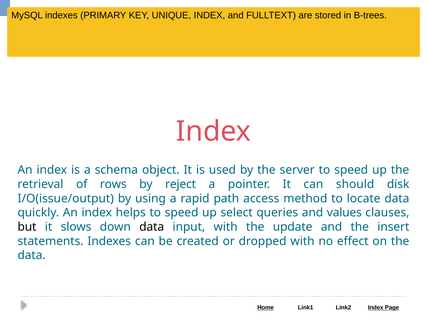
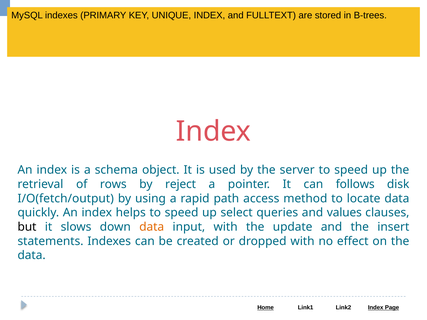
should: should -> follows
I/O(issue/output: I/O(issue/output -> I/O(fetch/output
data at (152, 227) colour: black -> orange
